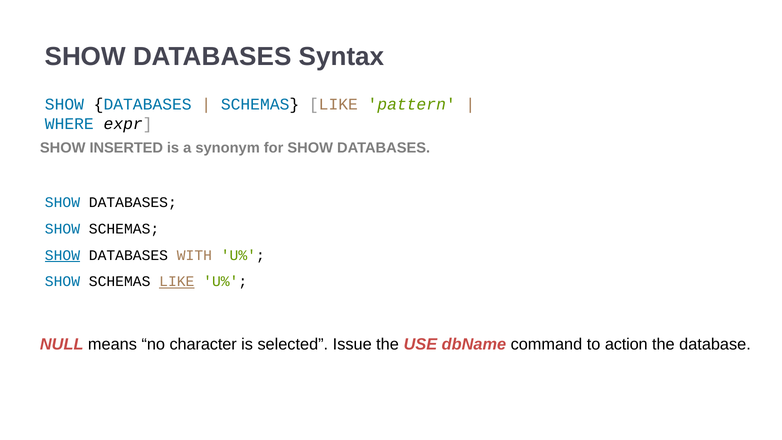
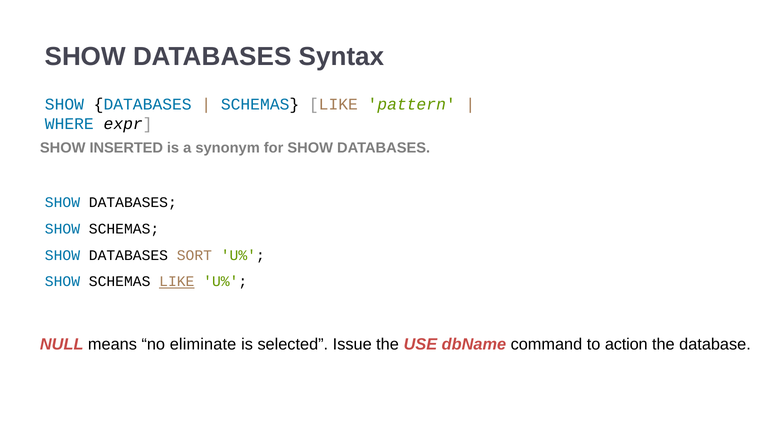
SHOW at (62, 255) underline: present -> none
WITH: WITH -> SORT
character: character -> eliminate
